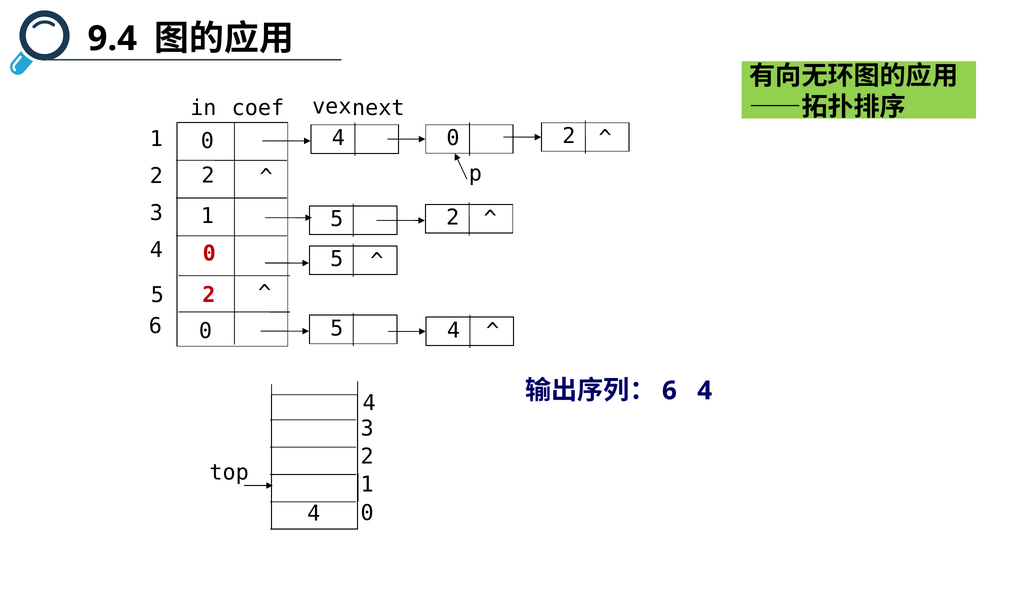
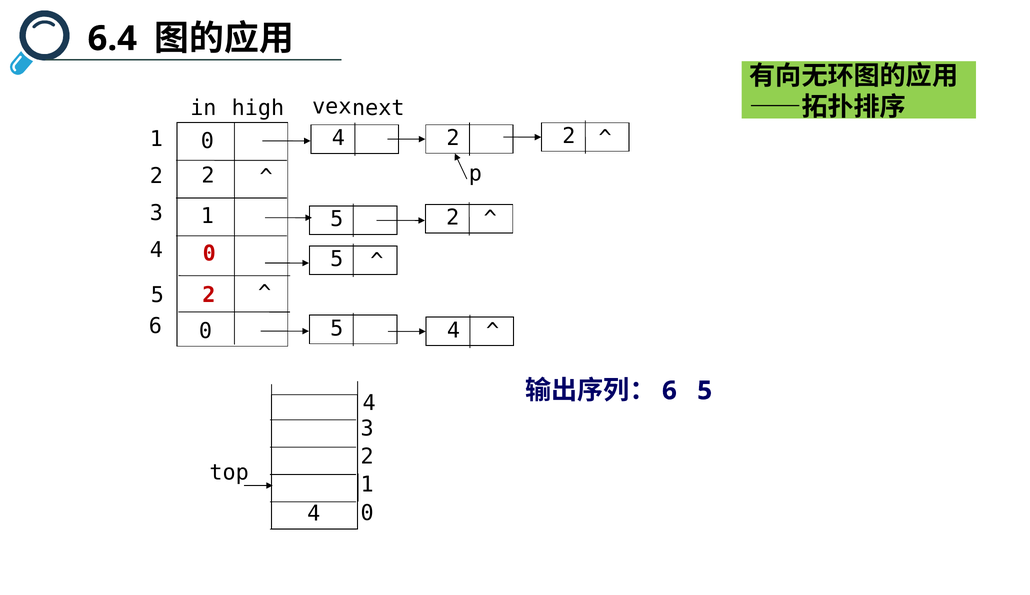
9.4: 9.4 -> 6.4
coef: coef -> high
0 at (453, 138): 0 -> 2
6 4: 4 -> 5
